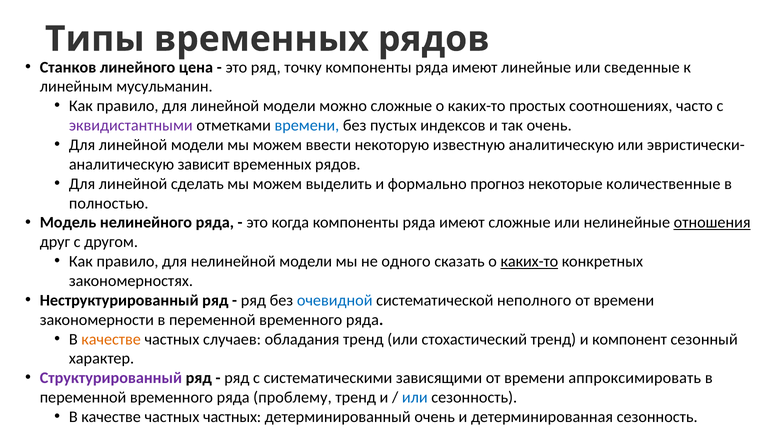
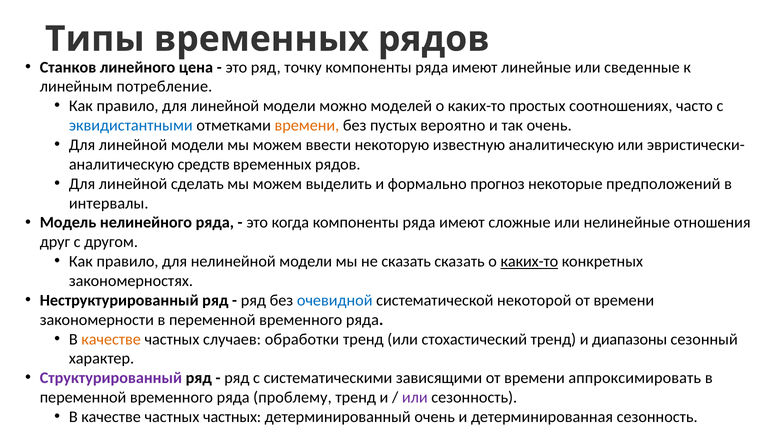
мусульманин: мусульманин -> потребление
можно сложные: сложные -> моделей
эквидистантными colour: purple -> blue
времени at (307, 125) colour: blue -> orange
индексов: индексов -> вероятно
зависит: зависит -> средств
количественные: количественные -> предположений
полностью: полностью -> интервалы
отношения underline: present -> none
не одного: одного -> сказать
неполного: неполного -> некоторой
обладания: обладания -> обработки
компонент: компонент -> диапазоны
или at (415, 397) colour: blue -> purple
